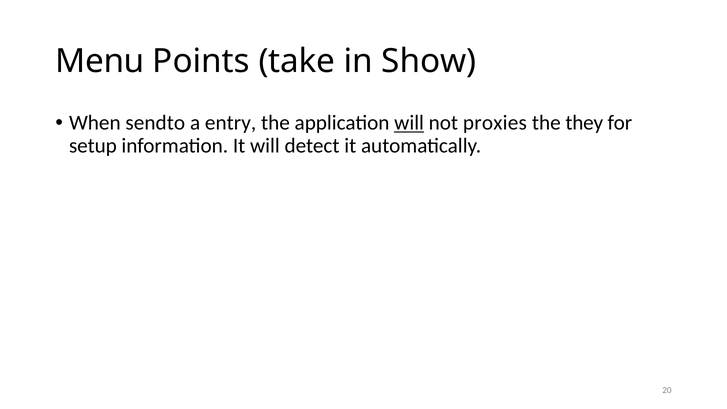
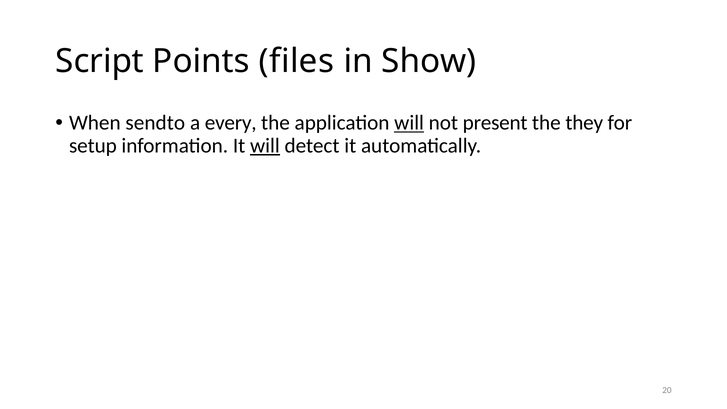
Menu: Menu -> Script
take: take -> files
entry: entry -> every
proxies: proxies -> present
will at (265, 146) underline: none -> present
